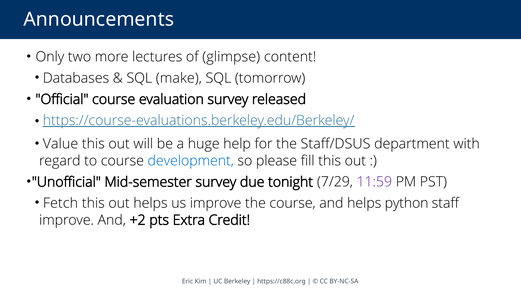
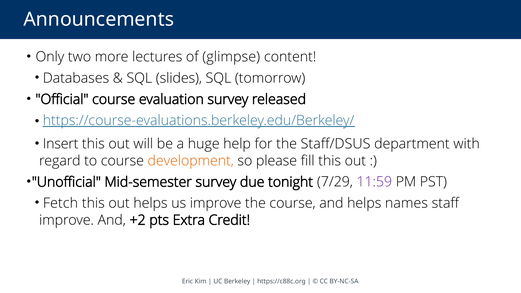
make: make -> slides
Value: Value -> Insert
development colour: blue -> orange
python: python -> names
